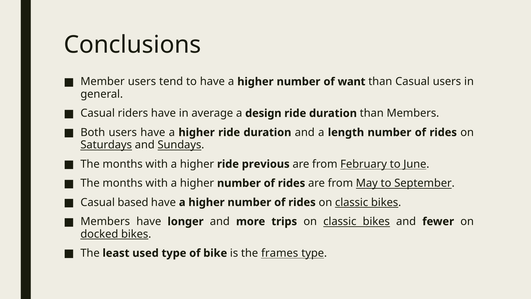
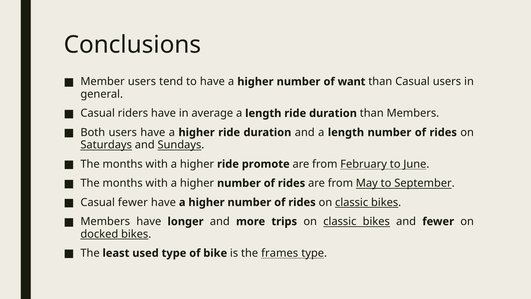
average a design: design -> length
previous: previous -> promote
Casual based: based -> fewer
